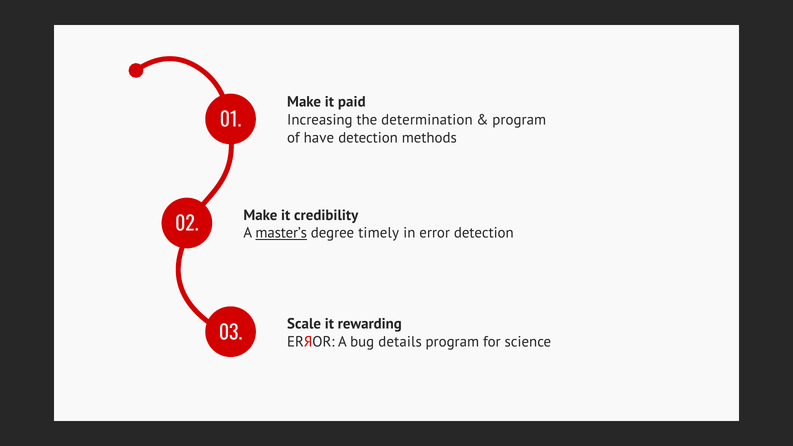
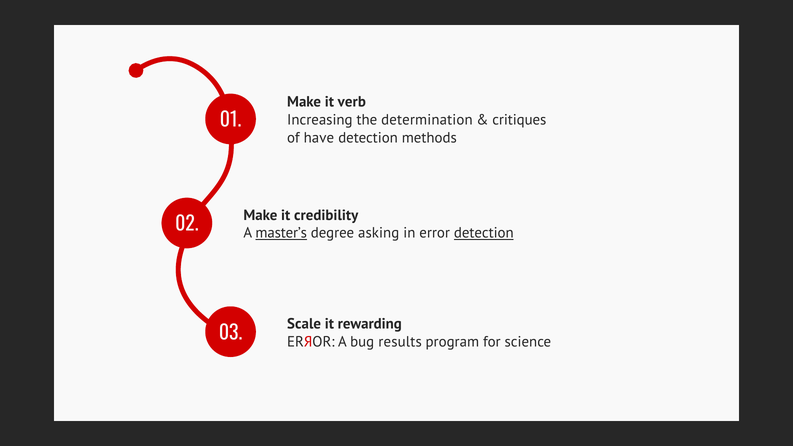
paid: paid -> verb
program at (519, 120): program -> critiques
timely: timely -> asking
detection at (484, 233) underline: none -> present
details: details -> results
